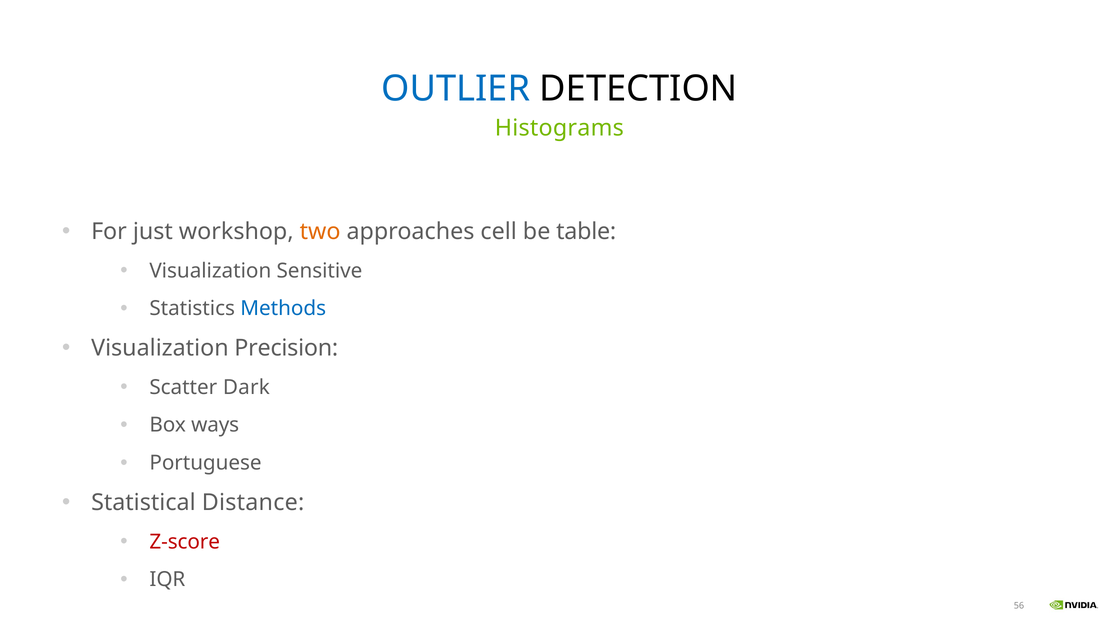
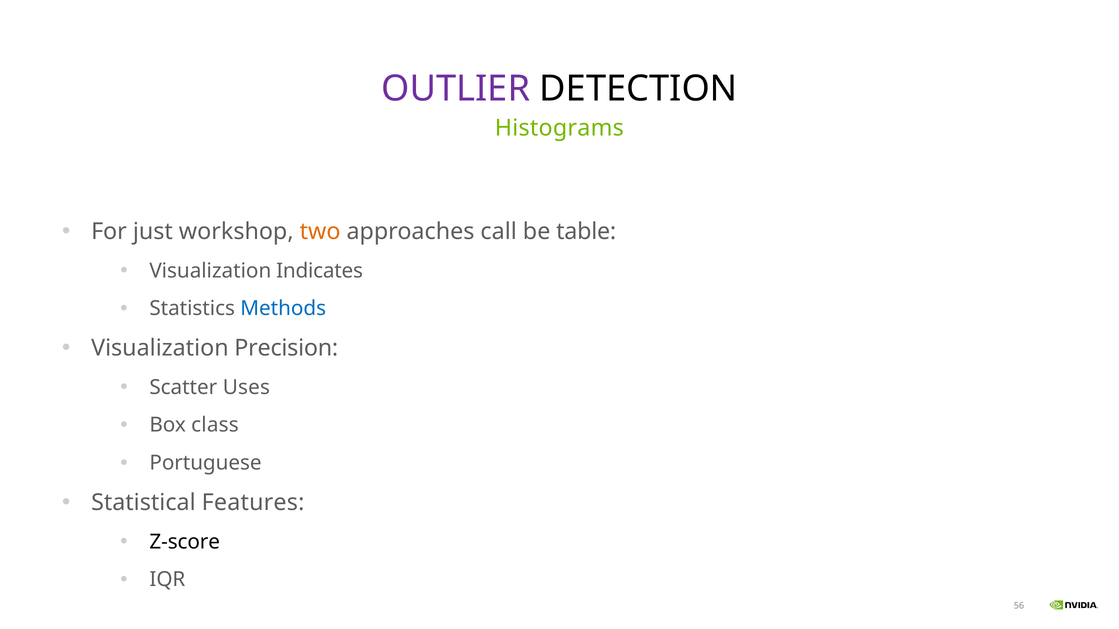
OUTLIER colour: blue -> purple
cell: cell -> call
Sensitive: Sensitive -> Indicates
Dark: Dark -> Uses
ways: ways -> class
Distance: Distance -> Features
Z-score colour: red -> black
